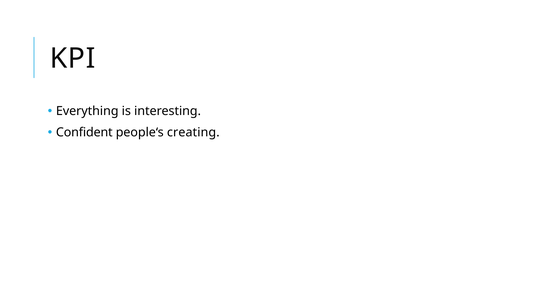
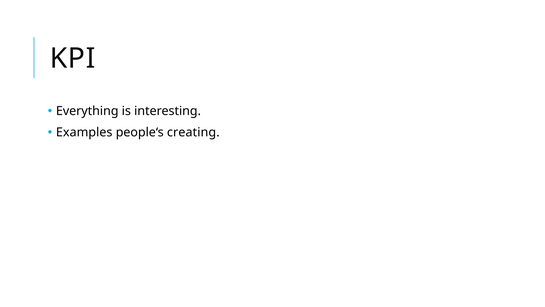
Confident: Confident -> Examples
